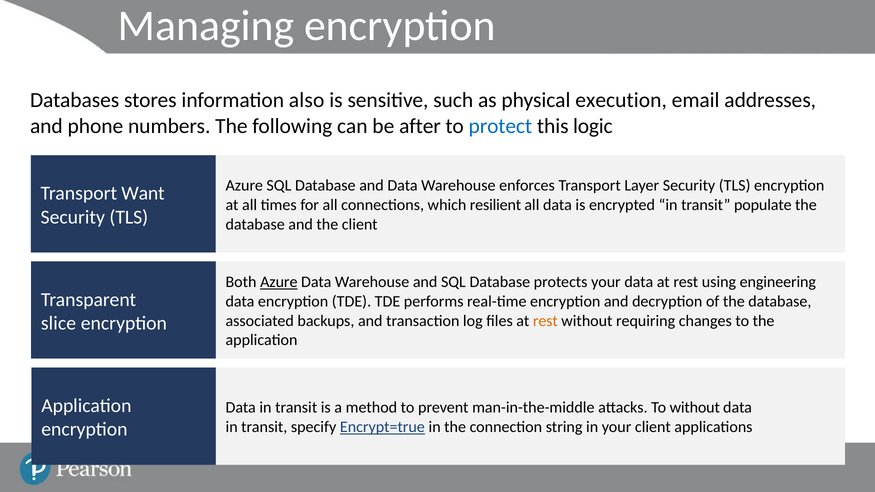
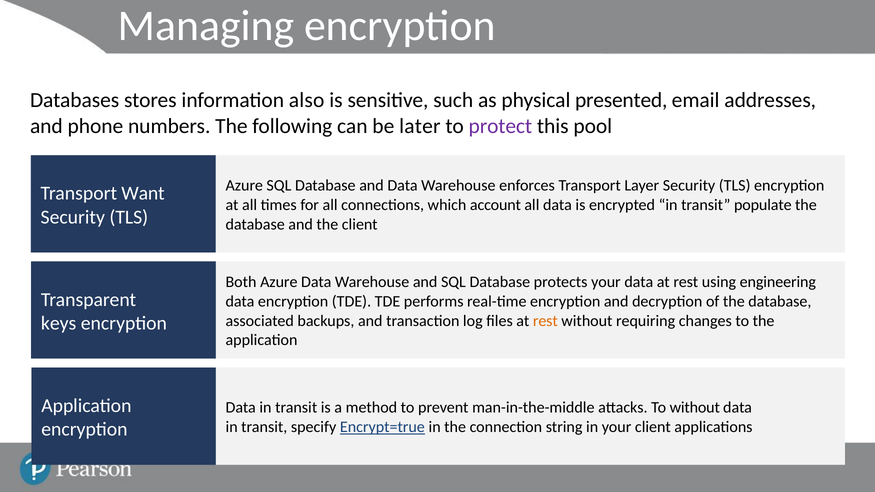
execution: execution -> presented
after: after -> later
protect colour: blue -> purple
logic: logic -> pool
resilient: resilient -> account
Azure at (279, 282) underline: present -> none
slice: slice -> keys
